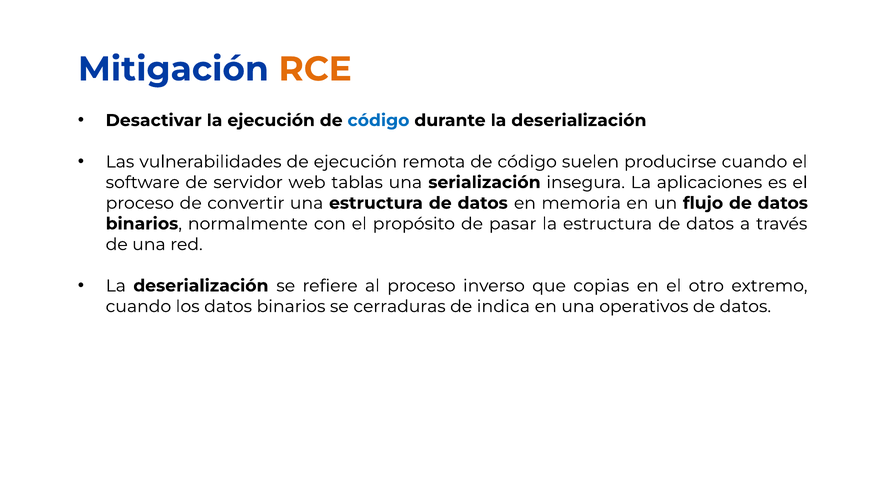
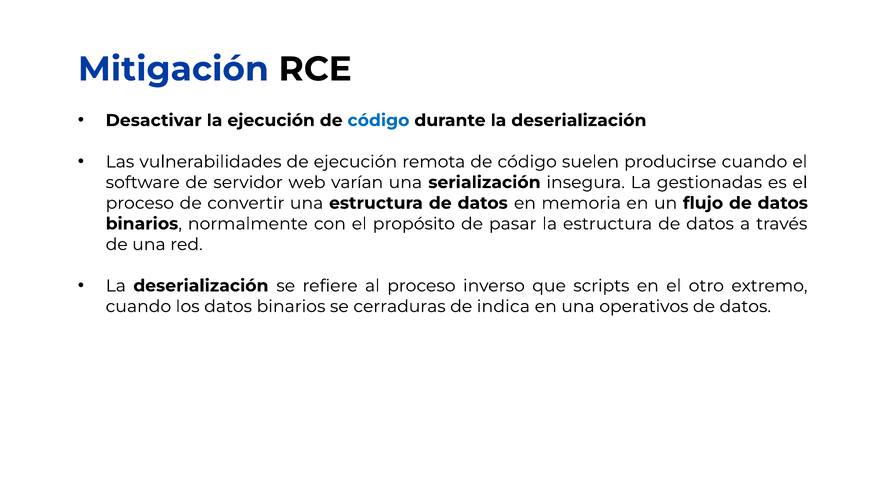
RCE colour: orange -> black
tablas: tablas -> varían
aplicaciones: aplicaciones -> gestionadas
copias: copias -> scripts
